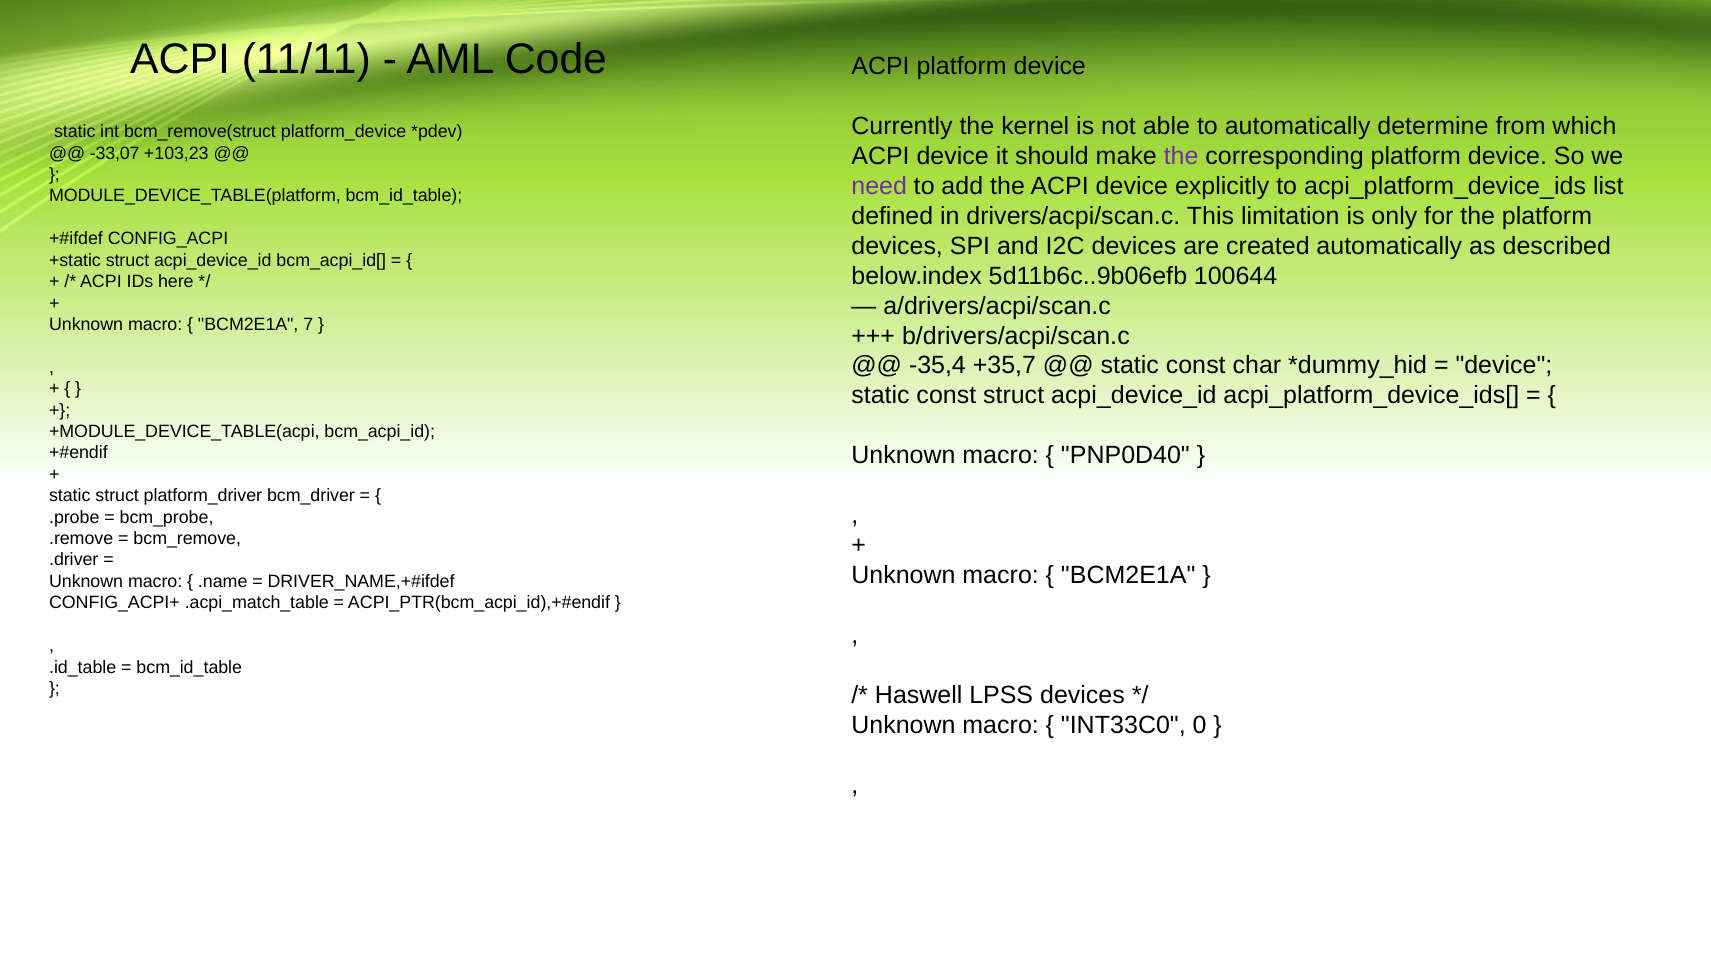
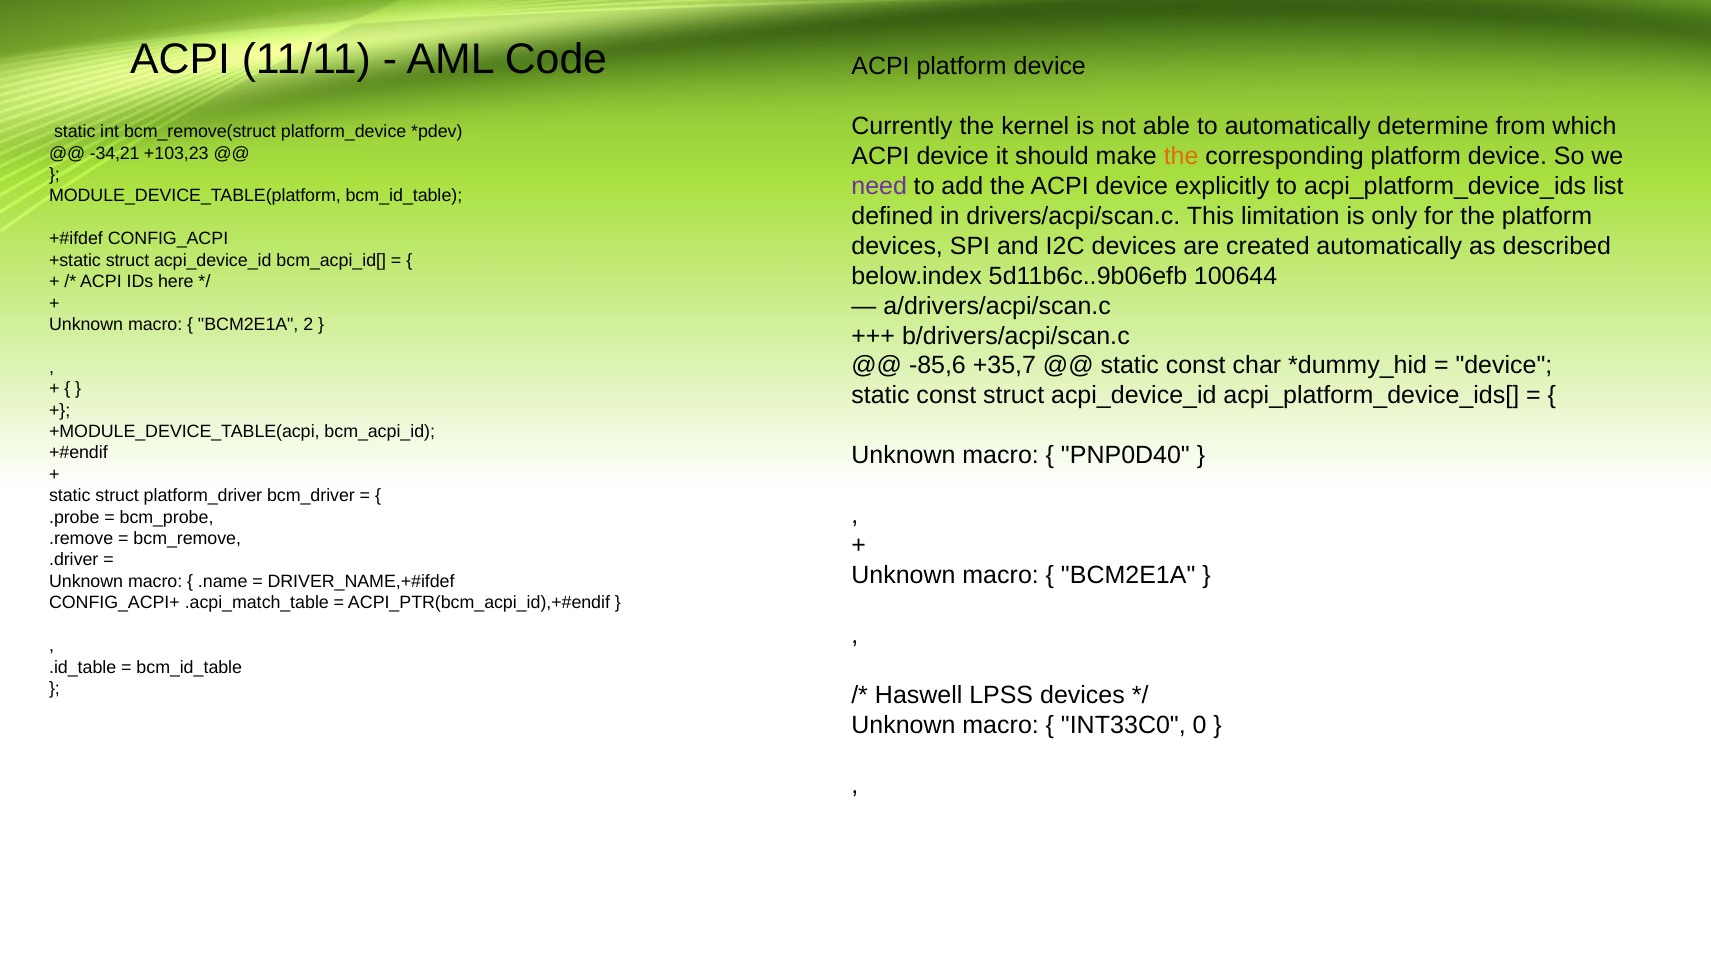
the at (1181, 156) colour: purple -> orange
-33,07: -33,07 -> -34,21
7: 7 -> 2
-35,4: -35,4 -> -85,6
